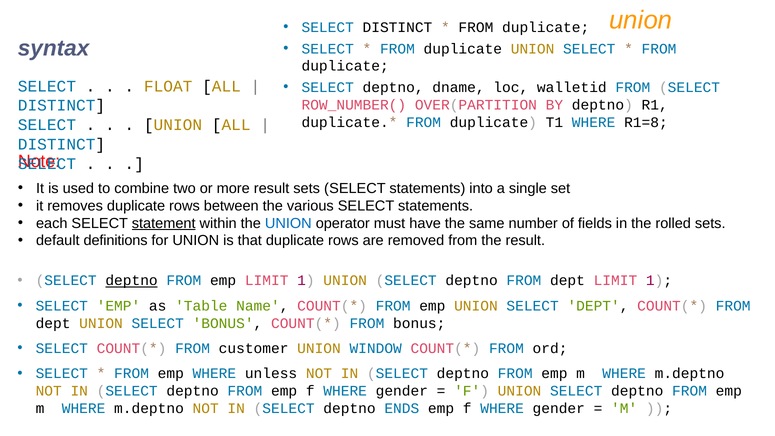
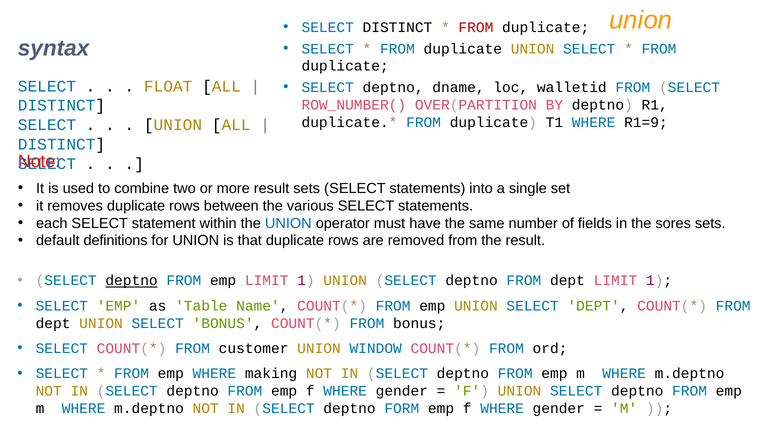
FROM at (476, 27) colour: black -> red
R1=8: R1=8 -> R1=9
statement underline: present -> none
rolled: rolled -> sores
unless: unless -> making
ENDS: ENDS -> FORM
